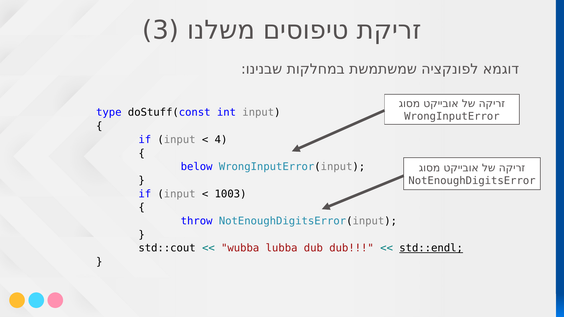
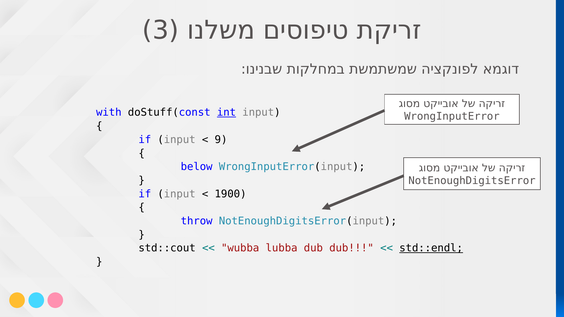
type: type -> with
int underline: none -> present
4: 4 -> 9
1003: 1003 -> 1900
